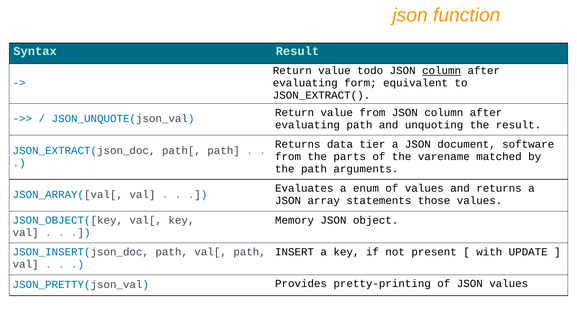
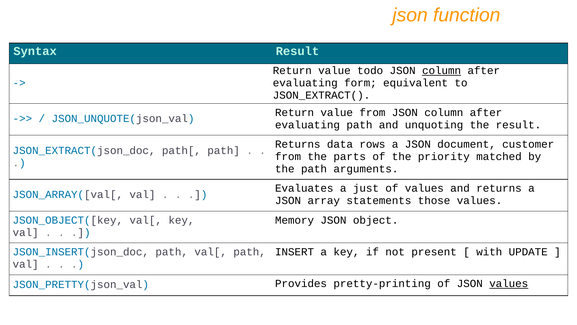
tier: tier -> rows
software: software -> customer
varename: varename -> priority
enum: enum -> just
values at (509, 283) underline: none -> present
